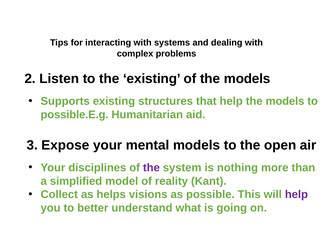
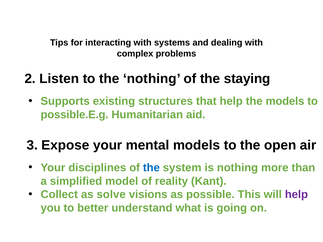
the existing: existing -> nothing
of the models: models -> staying
the at (151, 168) colour: purple -> blue
helps: helps -> solve
